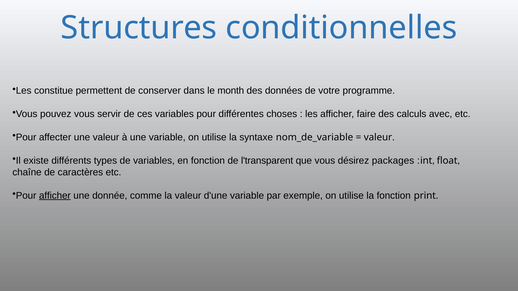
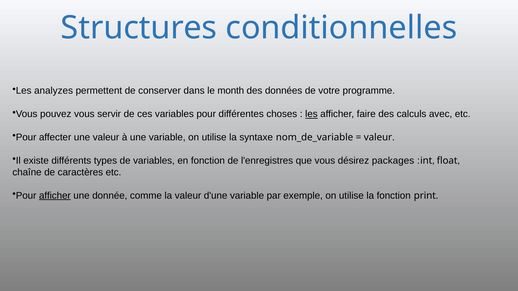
constitue: constitue -> analyzes
les at (311, 114) underline: none -> present
l'transparent: l'transparent -> l'enregistres
